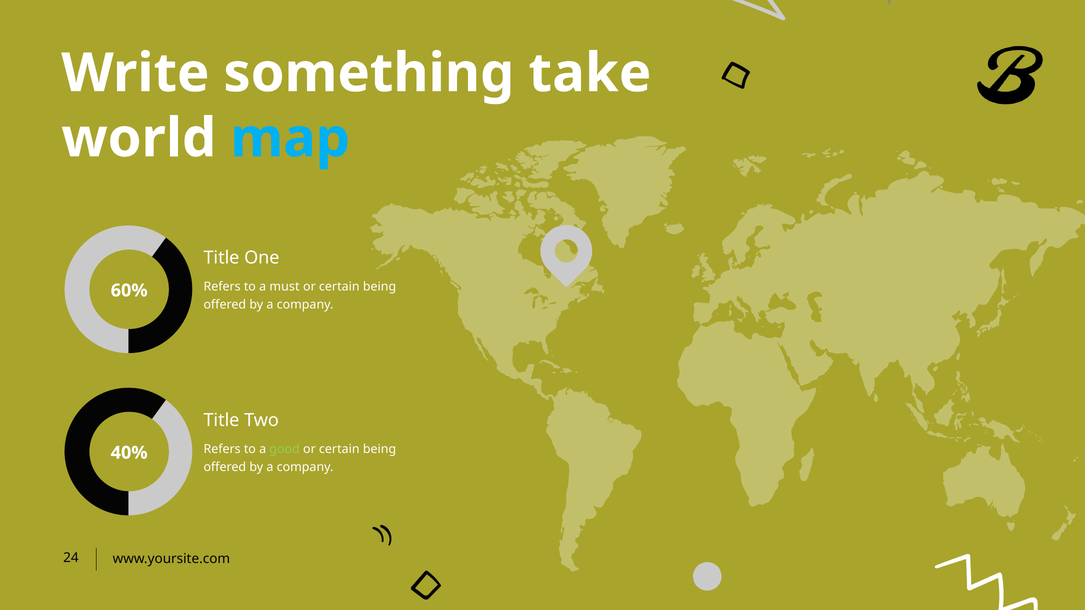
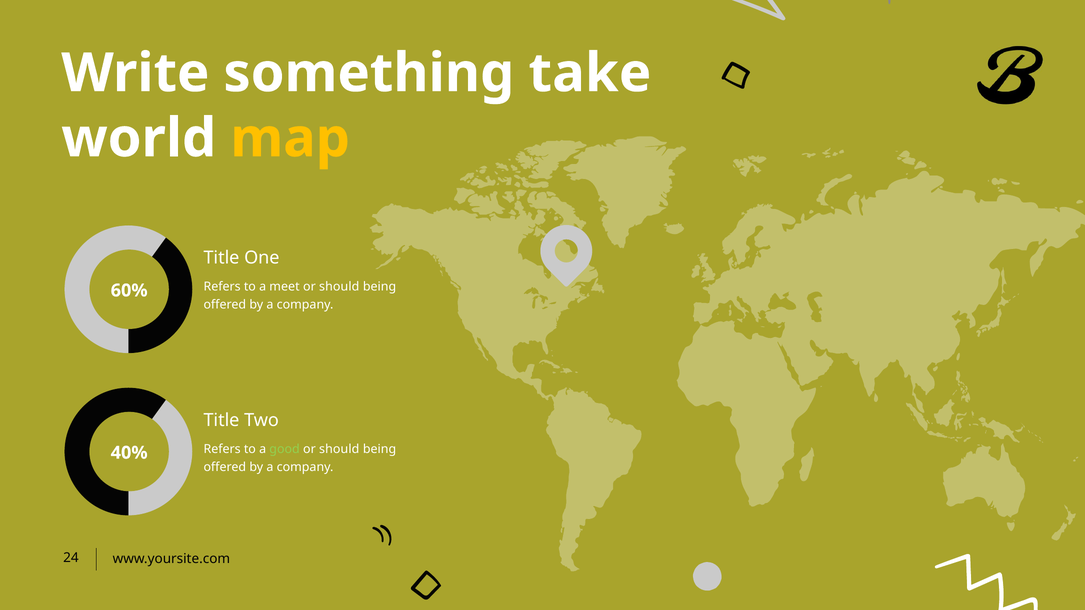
map colour: light blue -> yellow
must: must -> meet
certain at (339, 287): certain -> should
certain at (339, 449): certain -> should
